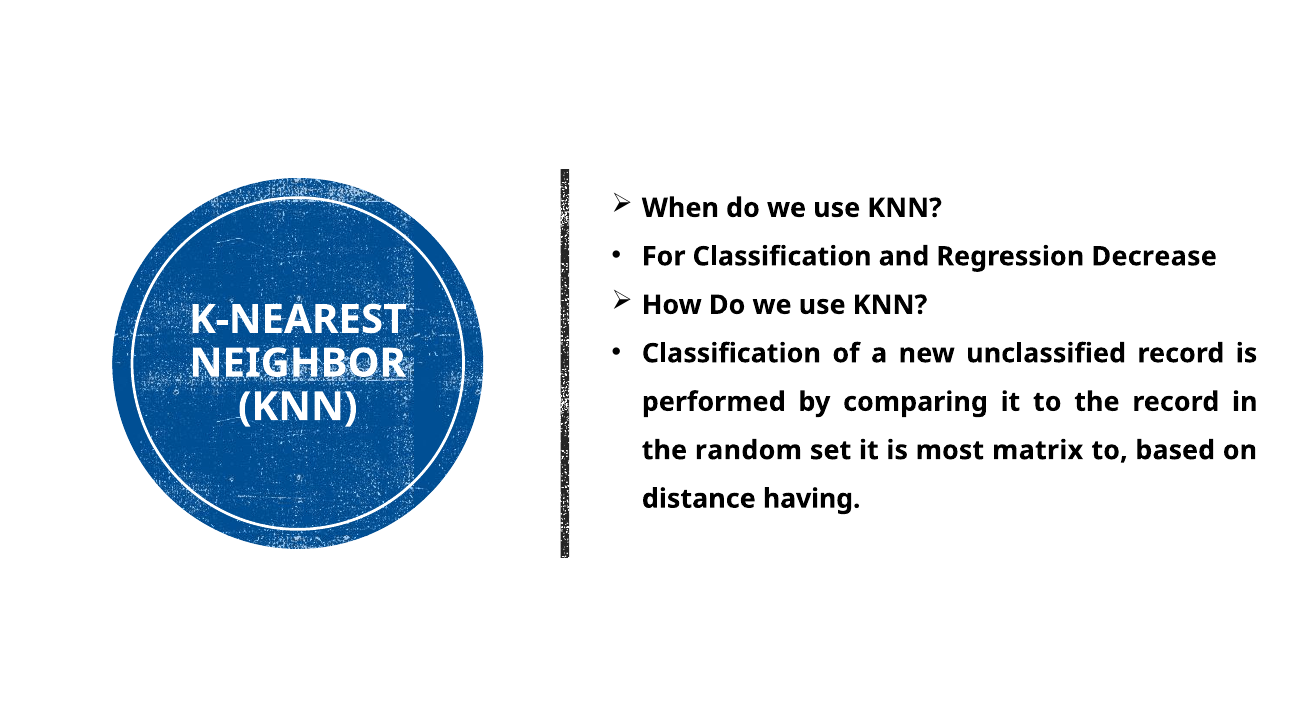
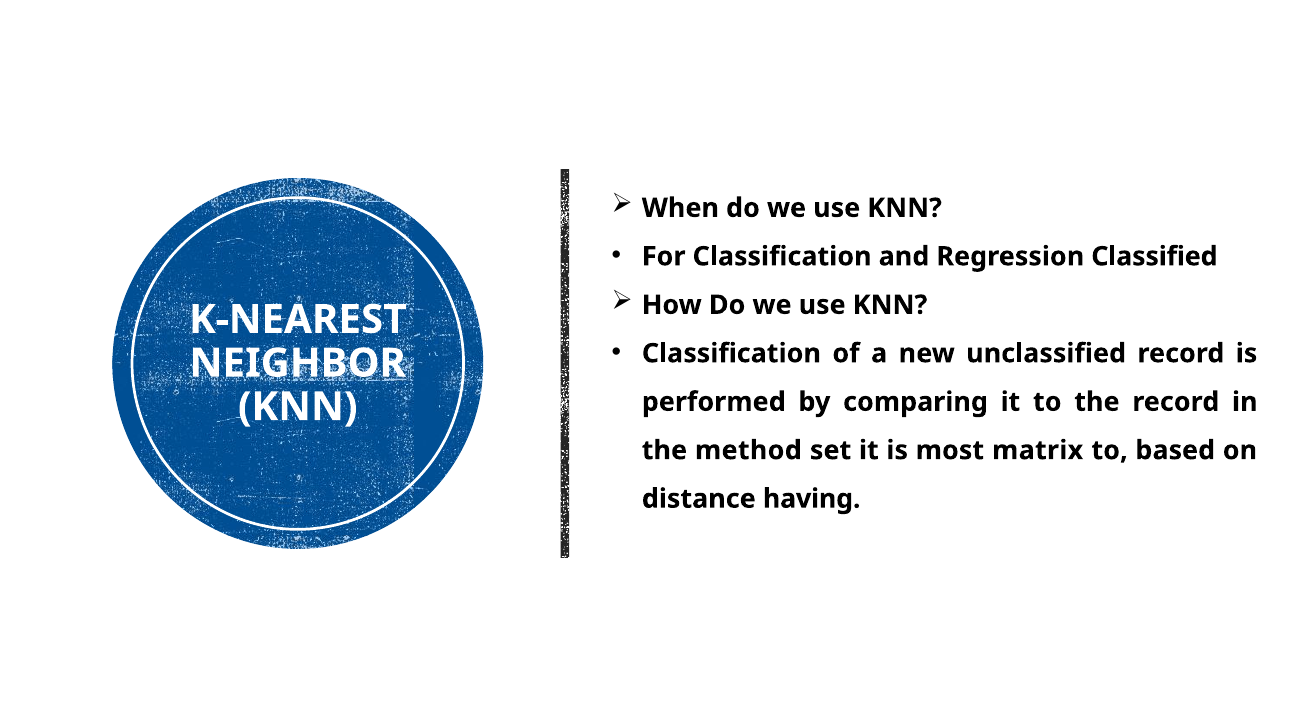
Decrease: Decrease -> Classified
random: random -> method
